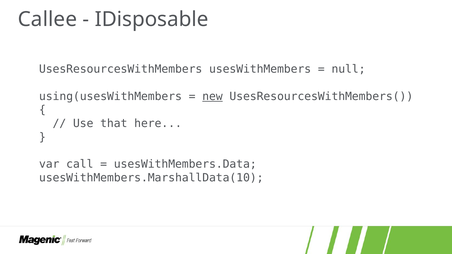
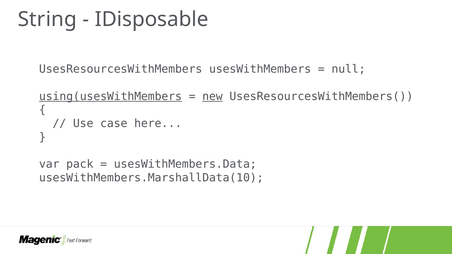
Callee: Callee -> String
using(usesWithMembers underline: none -> present
that: that -> case
call: call -> pack
